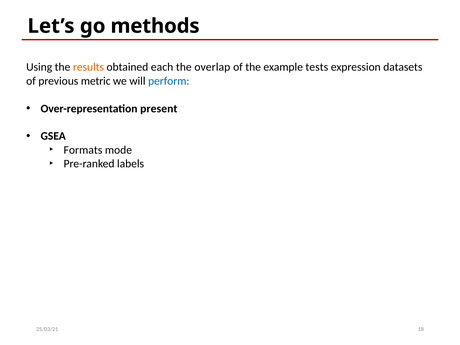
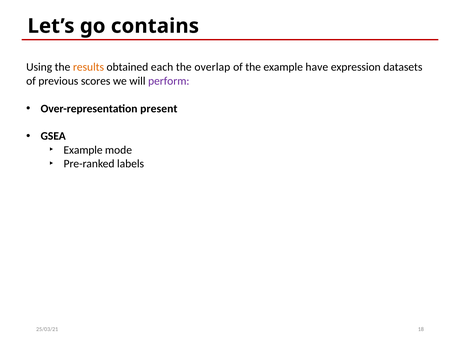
methods: methods -> contains
tests: tests -> have
metric: metric -> scores
perform colour: blue -> purple
Formats at (83, 150): Formats -> Example
